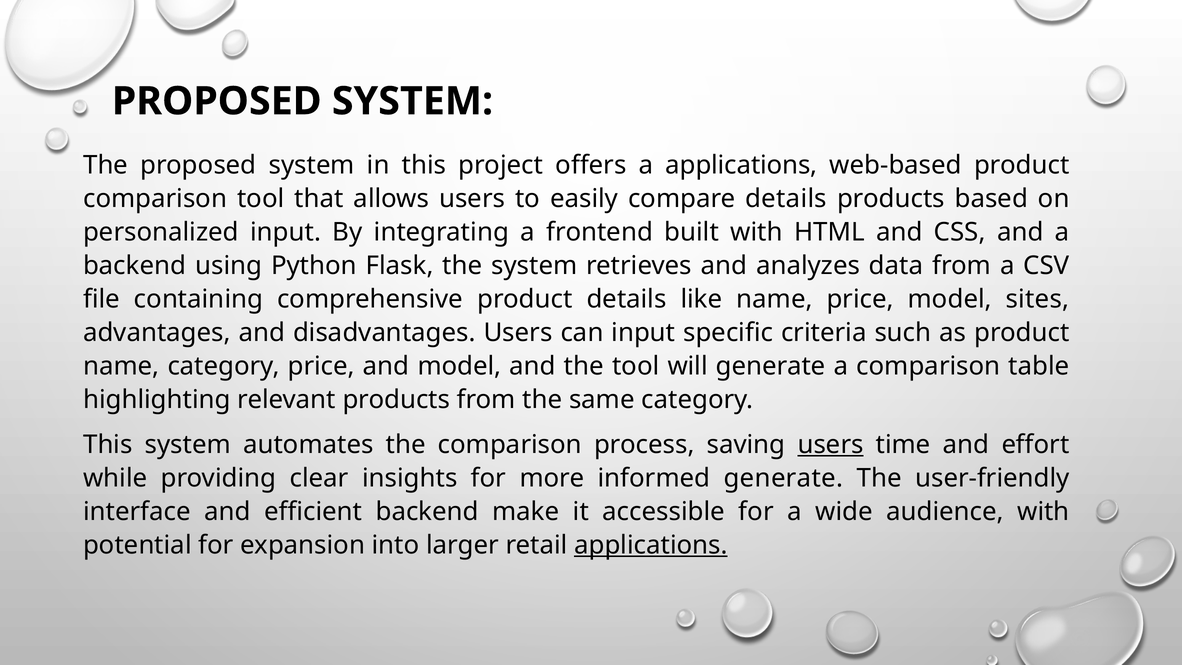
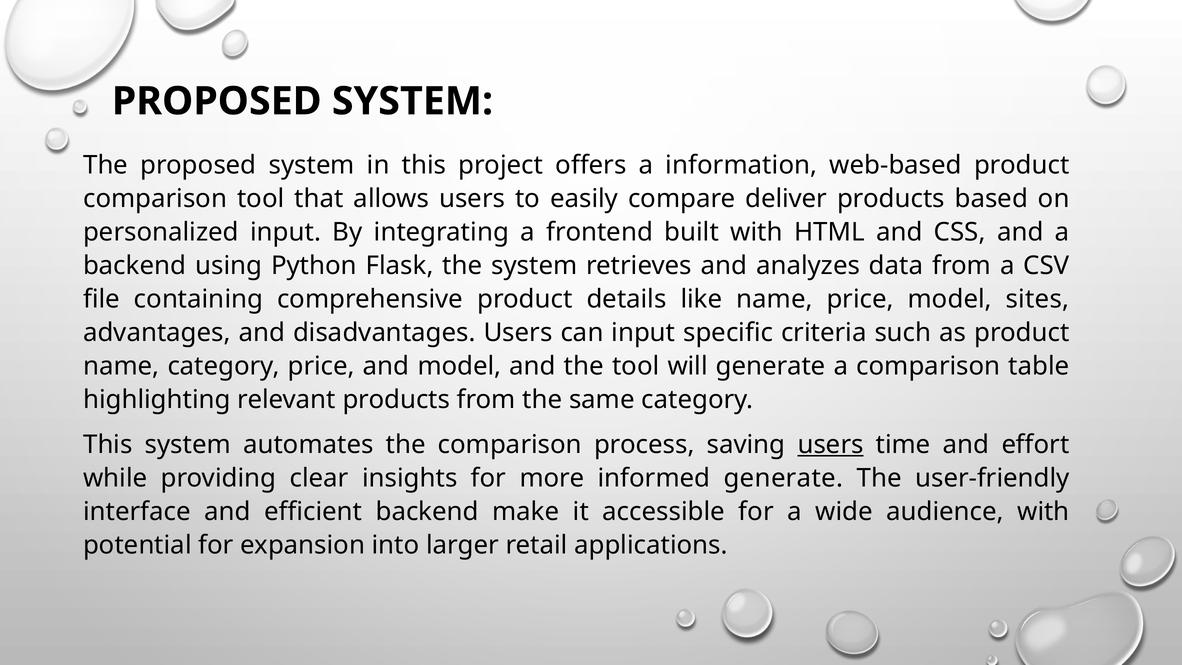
a applications: applications -> information
compare details: details -> deliver
applications at (651, 545) underline: present -> none
